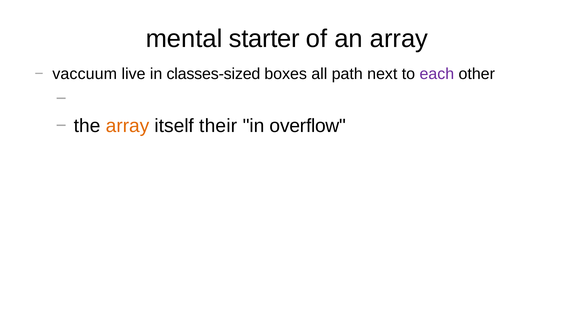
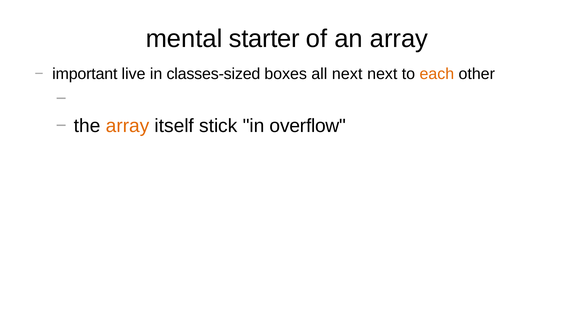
vaccuum: vaccuum -> important
all path: path -> next
each colour: purple -> orange
their: their -> stick
